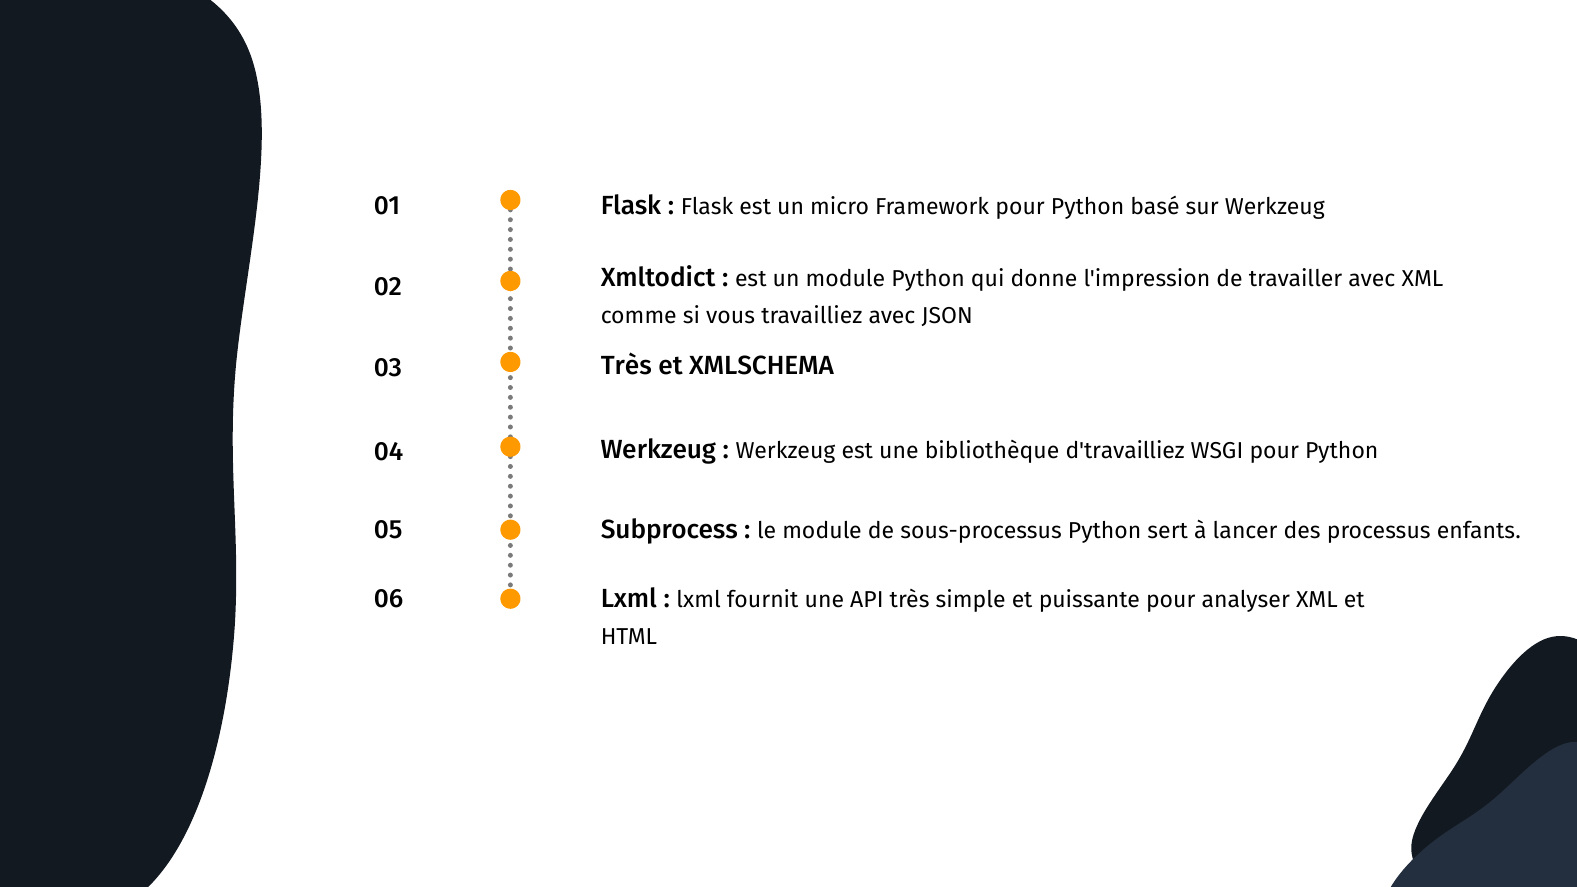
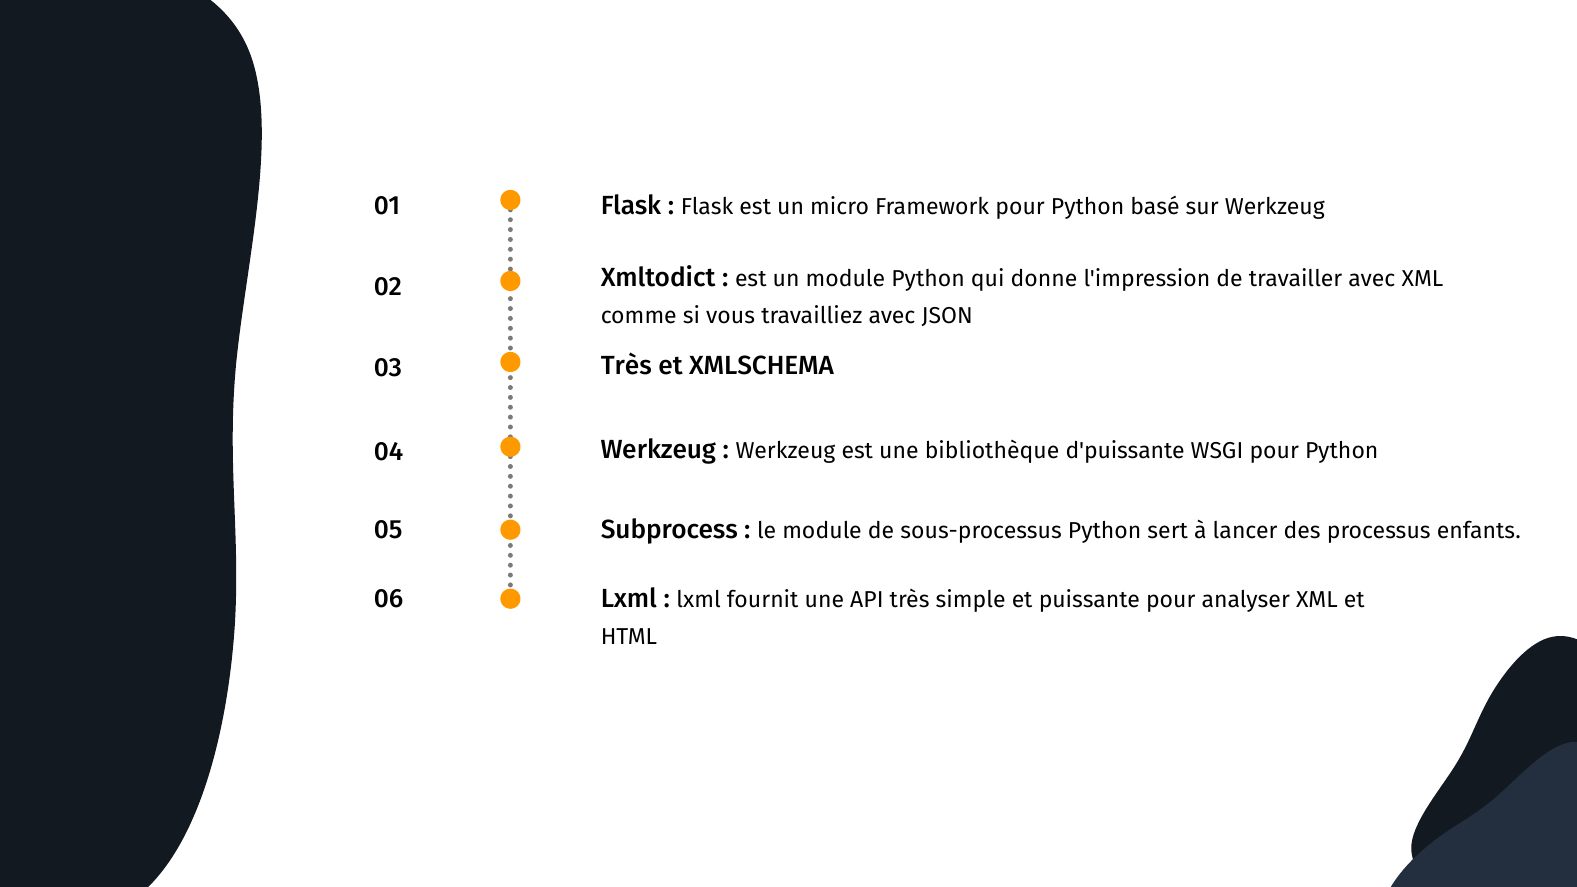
d'travailliez: d'travailliez -> d'puissante
